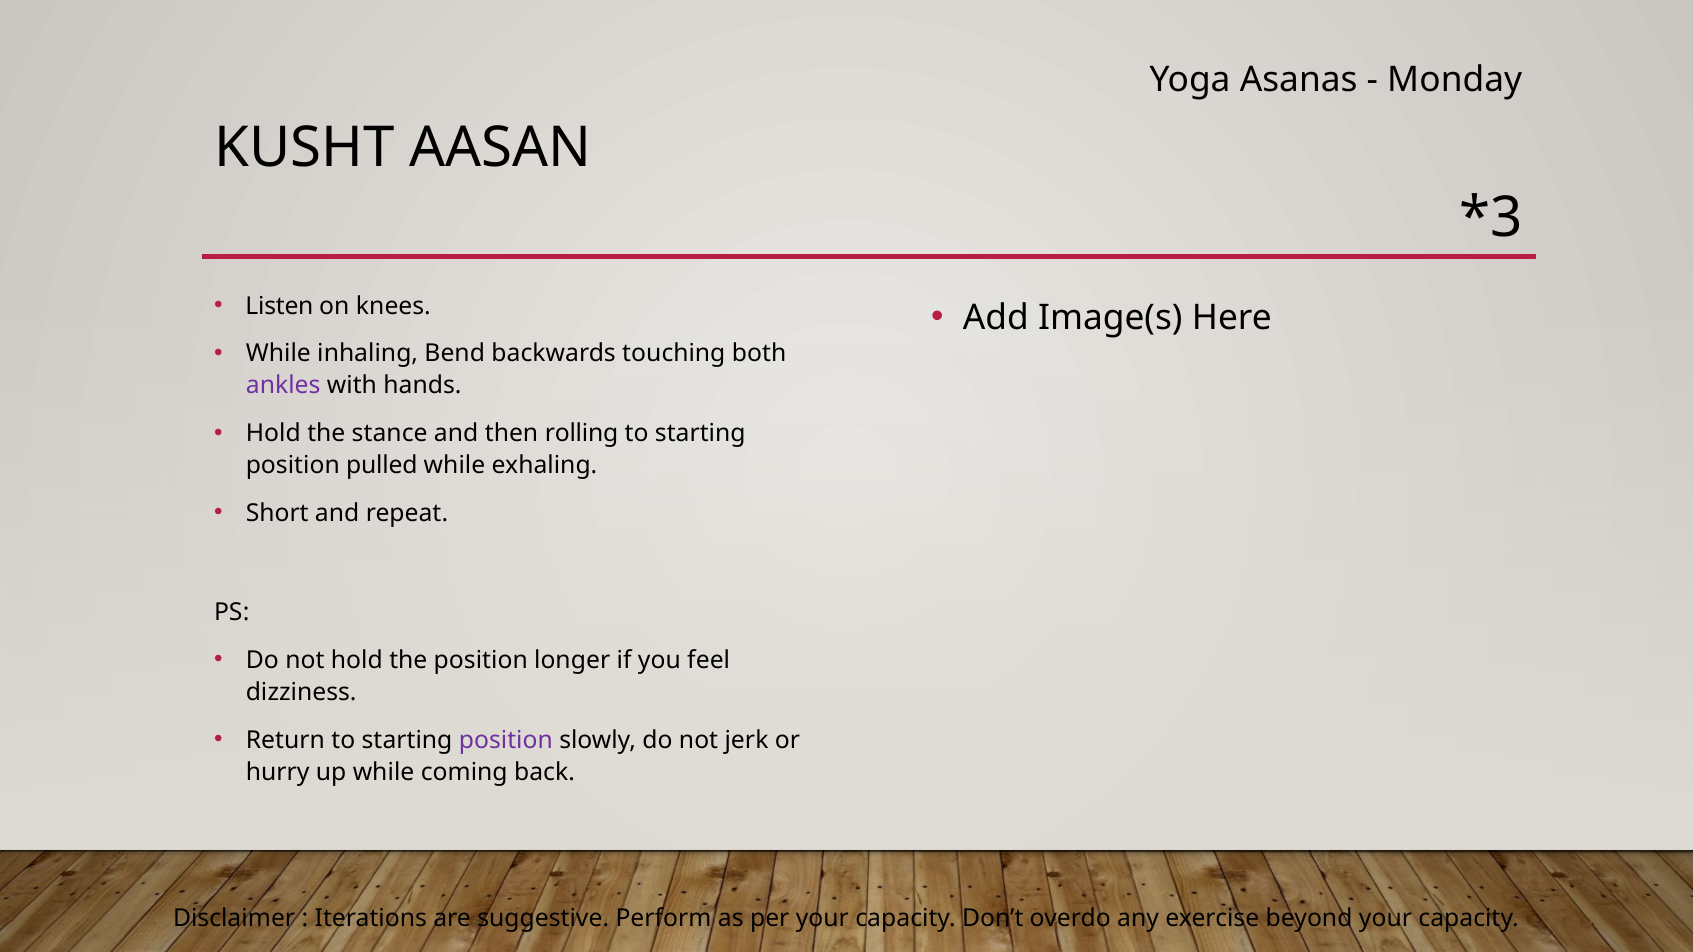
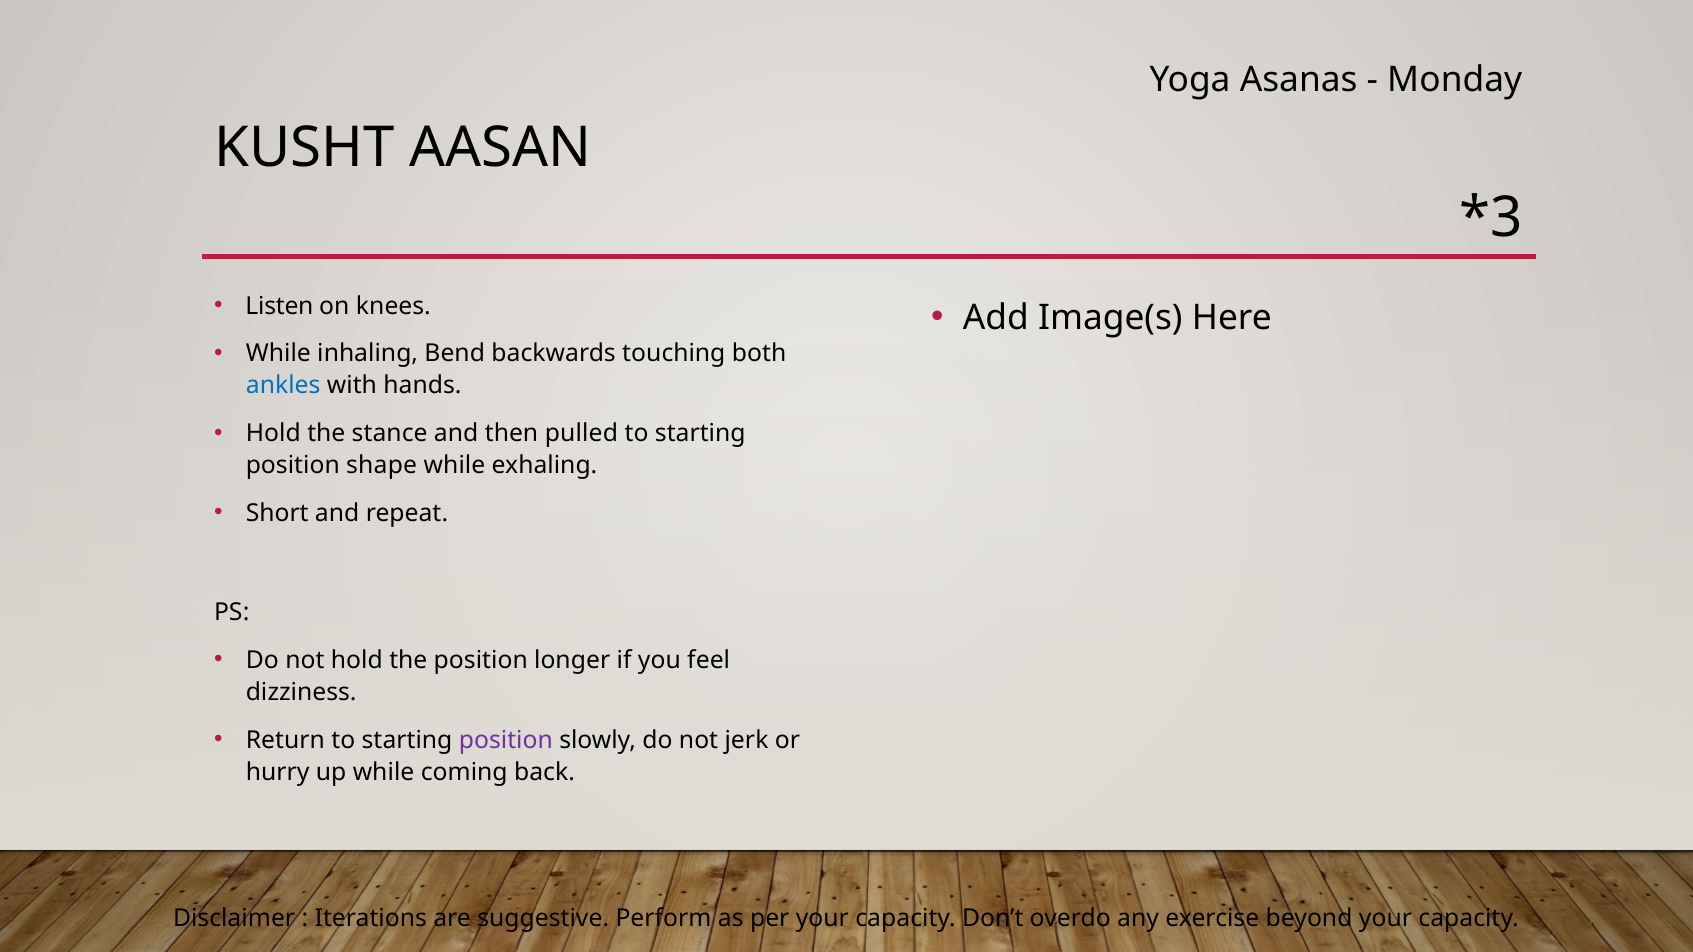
ankles colour: purple -> blue
rolling: rolling -> pulled
pulled: pulled -> shape
